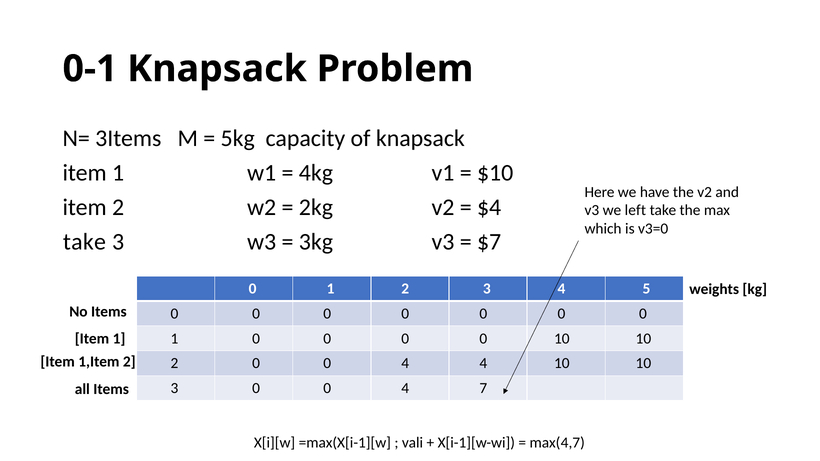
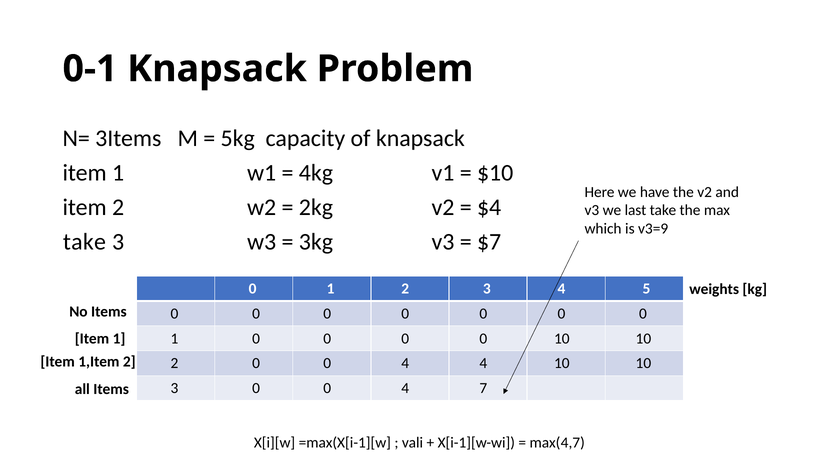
left: left -> last
v3=0: v3=0 -> v3=9
